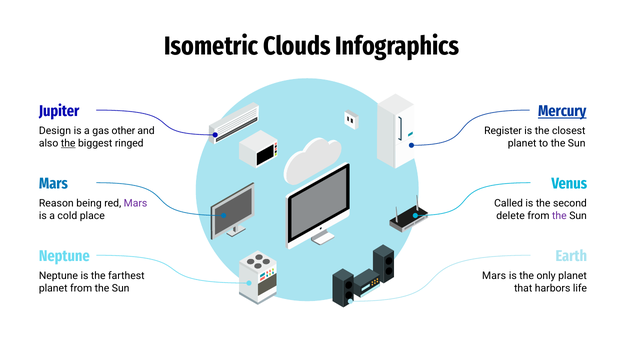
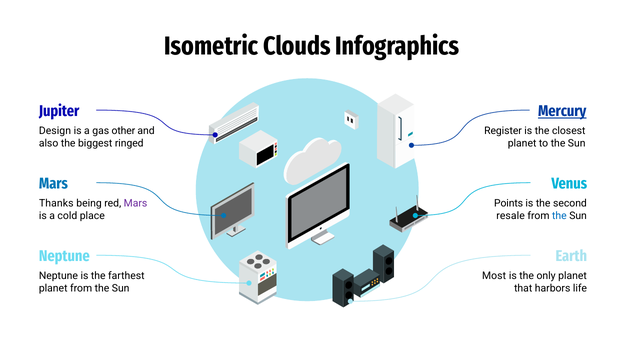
the at (68, 143) underline: present -> none
Reason: Reason -> Thanks
Called: Called -> Points
delete: delete -> resale
the at (559, 216) colour: purple -> blue
Mars at (494, 276): Mars -> Most
